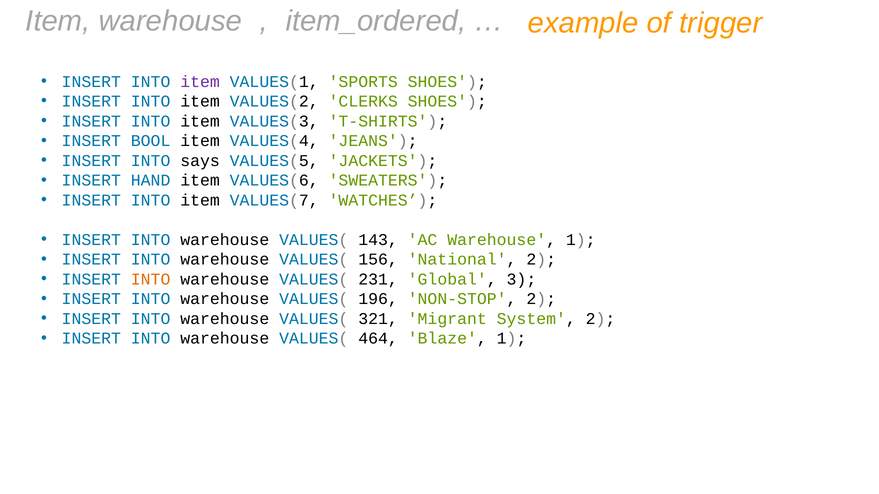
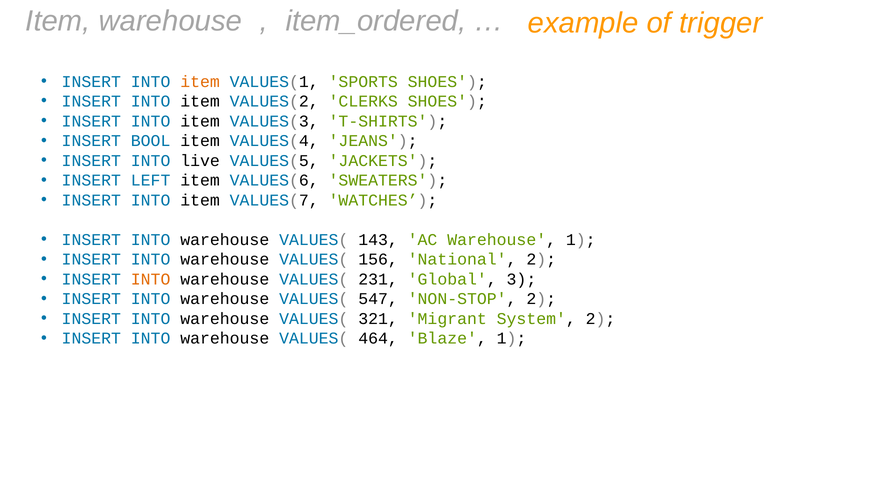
item at (200, 82) colour: purple -> orange
says: says -> live
HAND: HAND -> LEFT
196: 196 -> 547
